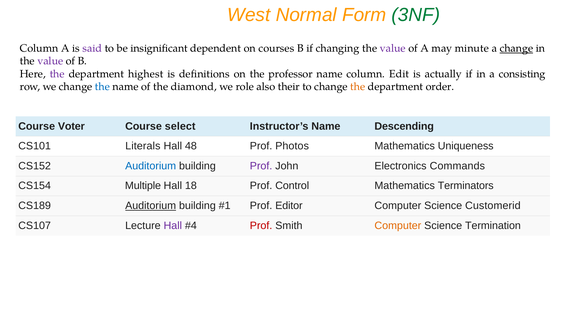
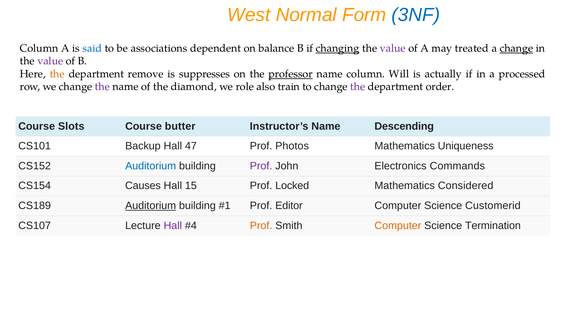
3NF colour: green -> blue
said colour: purple -> blue
insignificant: insignificant -> associations
courses: courses -> balance
changing underline: none -> present
minute: minute -> treated
the at (57, 74) colour: purple -> orange
highest: highest -> remove
definitions: definitions -> suppresses
professor underline: none -> present
Edit: Edit -> Will
consisting: consisting -> processed
the at (102, 87) colour: blue -> purple
their: their -> train
the at (358, 87) colour: orange -> purple
Voter: Voter -> Slots
select: select -> butter
Literals: Literals -> Backup
48: 48 -> 47
Multiple: Multiple -> Causes
18: 18 -> 15
Control: Control -> Locked
Terminators: Terminators -> Considered
Prof at (261, 226) colour: red -> orange
